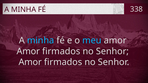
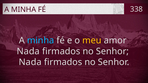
meu colour: light blue -> yellow
Amor at (28, 51): Amor -> Nada
Amor at (30, 62): Amor -> Nada
